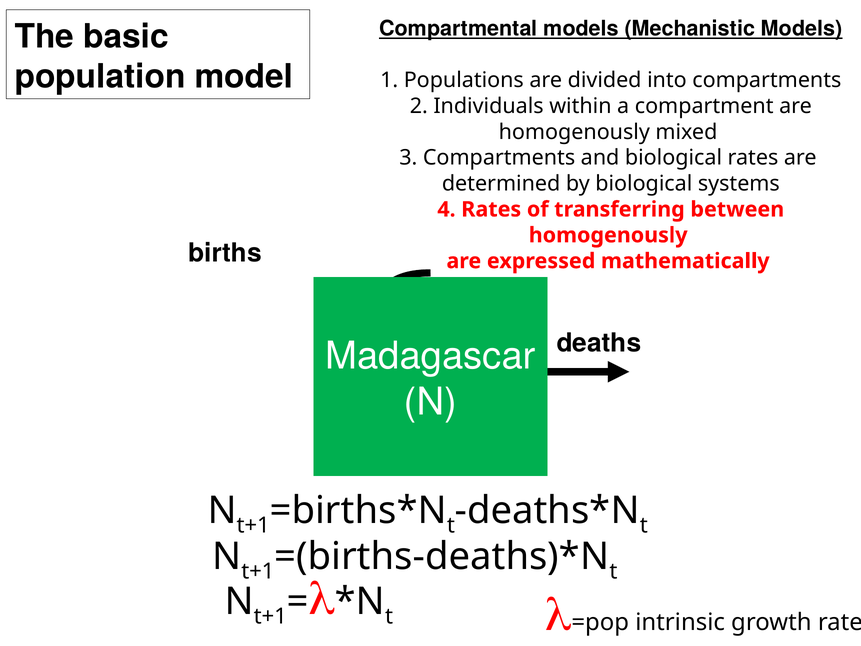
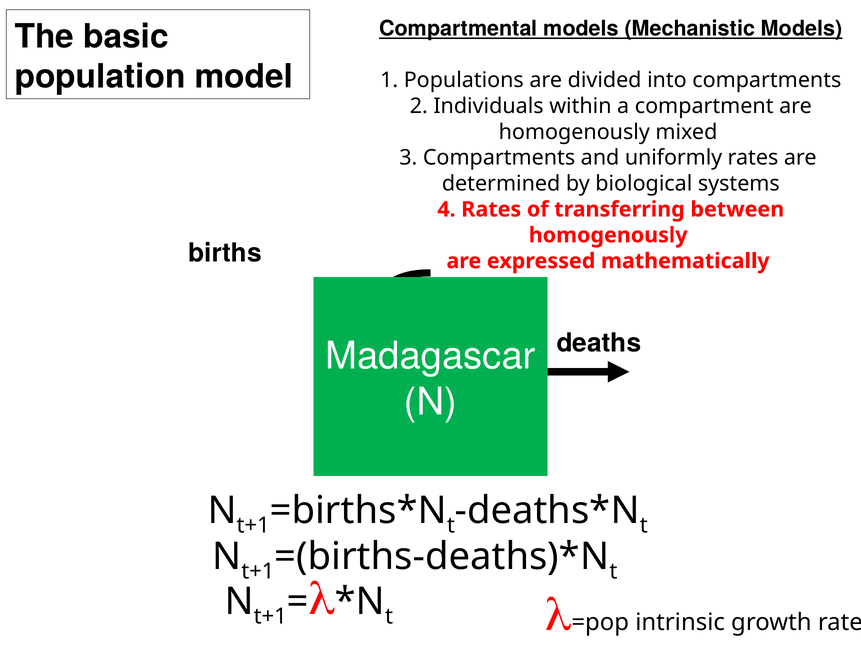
and biological: biological -> uniformly
